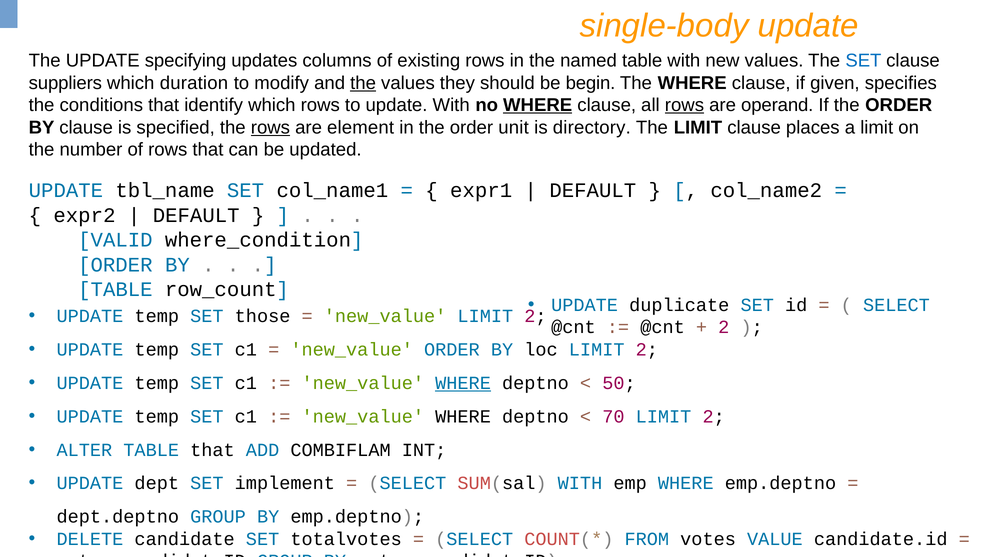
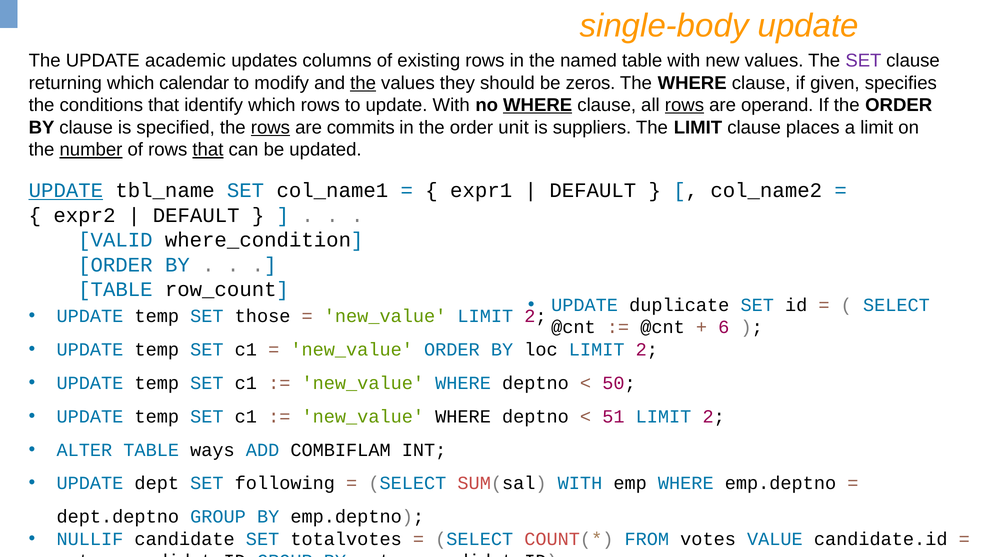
specifying: specifying -> academic
SET at (863, 61) colour: blue -> purple
suppliers: suppliers -> returning
duration: duration -> calendar
begin: begin -> zeros
element: element -> commits
directory: directory -> suppliers
number underline: none -> present
that at (208, 150) underline: none -> present
UPDATE at (66, 191) underline: none -> present
2 at (724, 327): 2 -> 6
WHERE at (463, 383) underline: present -> none
70: 70 -> 51
TABLE that: that -> ways
implement: implement -> following
DELETE: DELETE -> NULLIF
